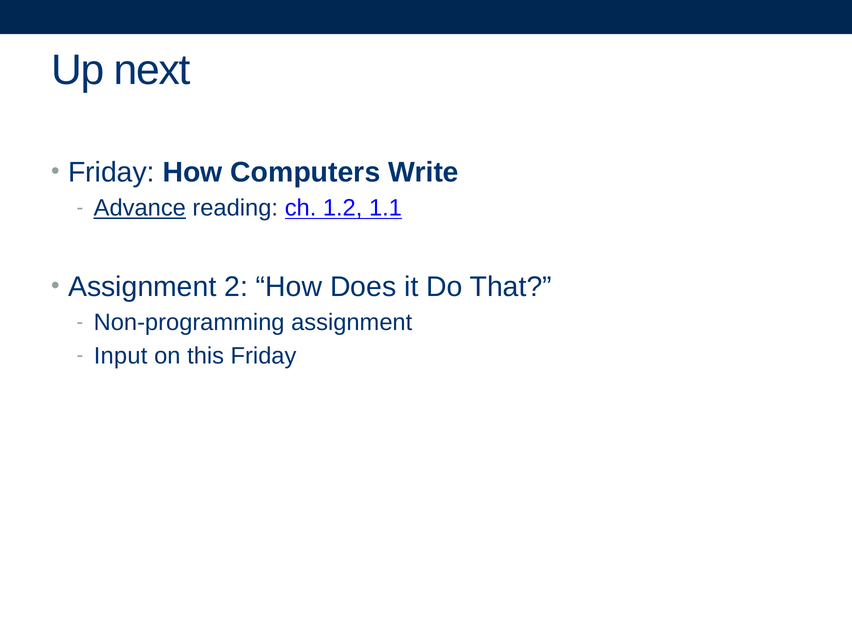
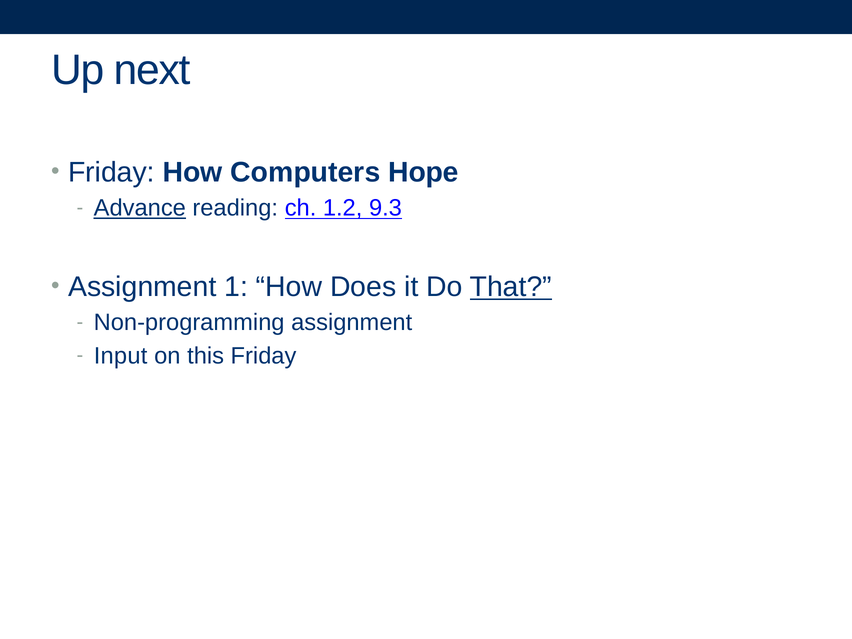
Write: Write -> Hope
1.1: 1.1 -> 9.3
2: 2 -> 1
That underline: none -> present
